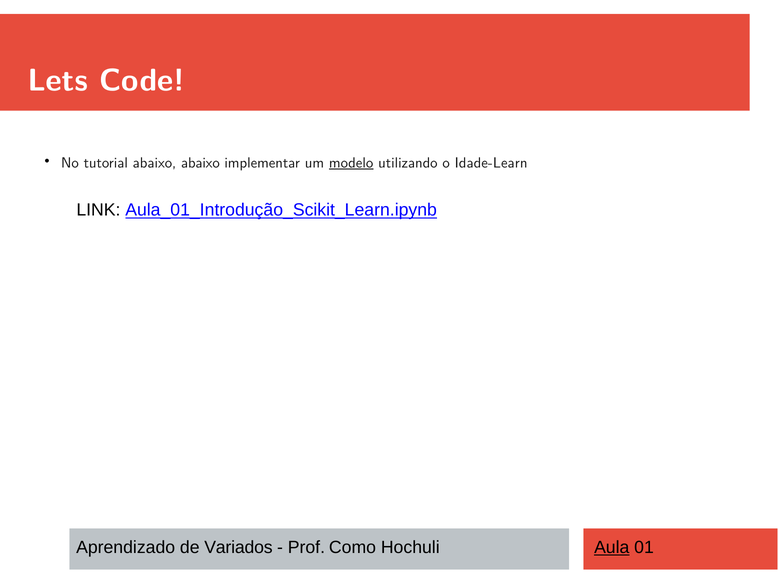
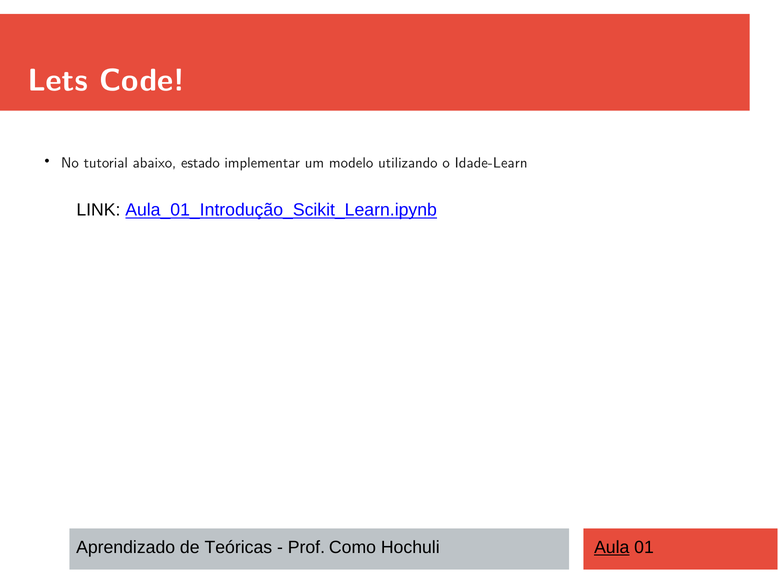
abaixo abaixo: abaixo -> estado
modelo underline: present -> none
Variados: Variados -> Teóricas
